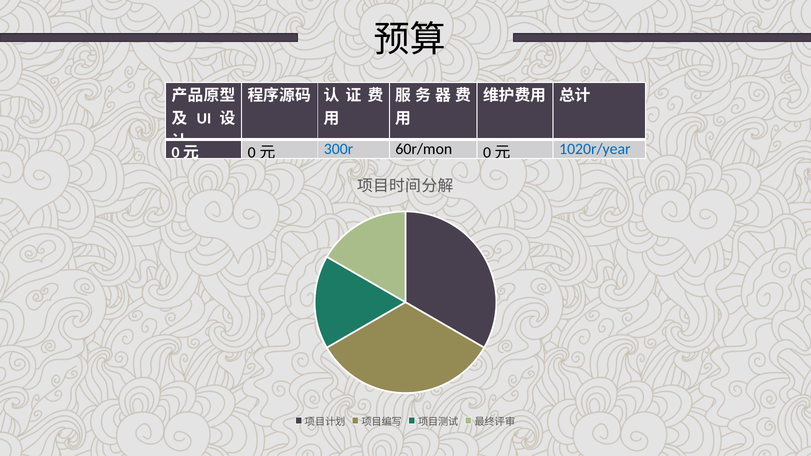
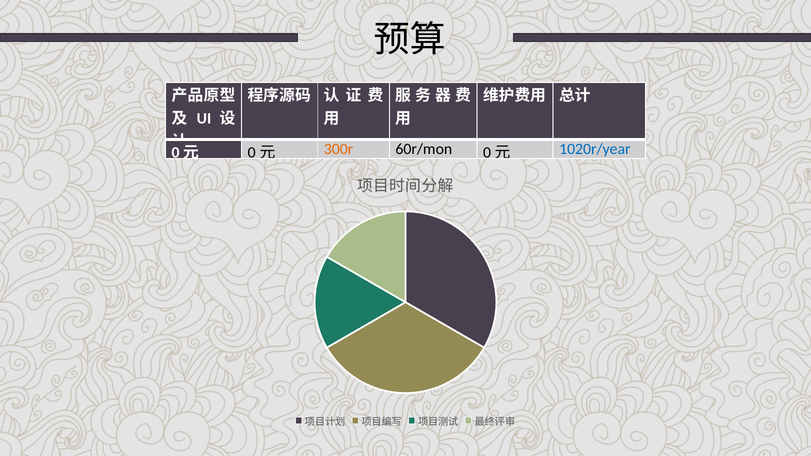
300r colour: blue -> orange
